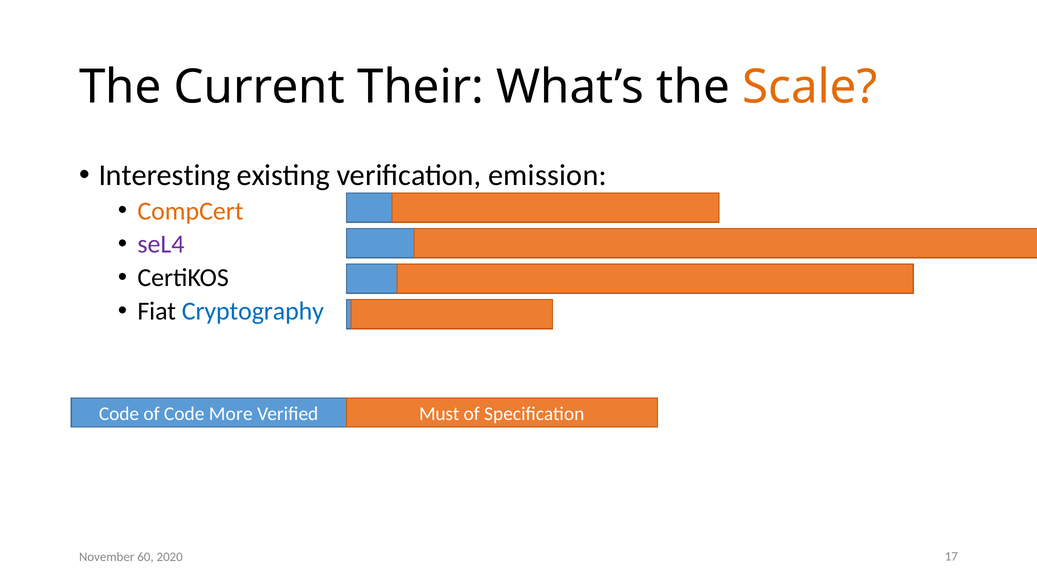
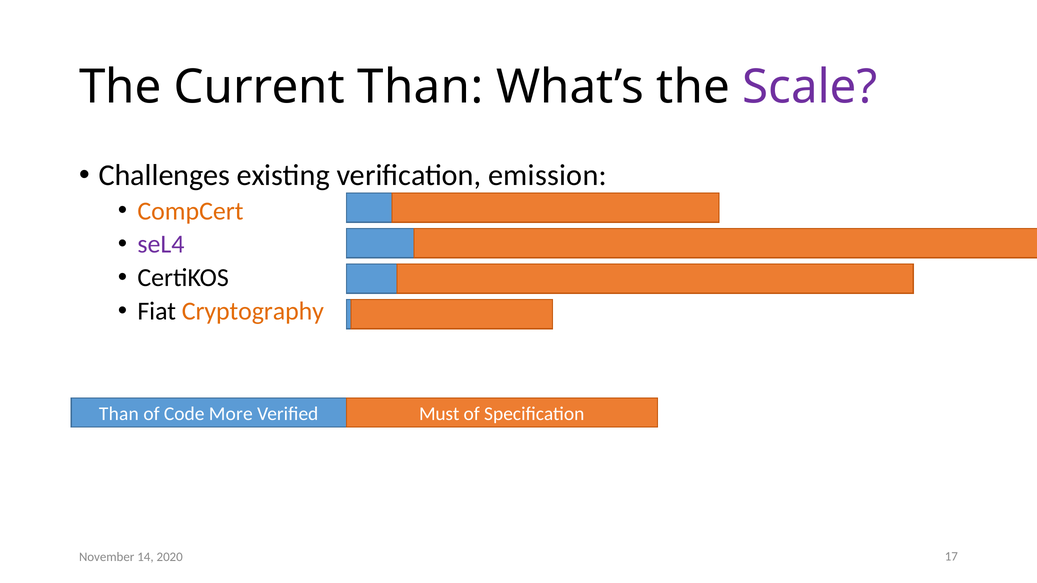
Current Their: Their -> Than
Scale colour: orange -> purple
Interesting: Interesting -> Challenges
Cryptography colour: blue -> orange
Code at (119, 414): Code -> Than
60: 60 -> 14
